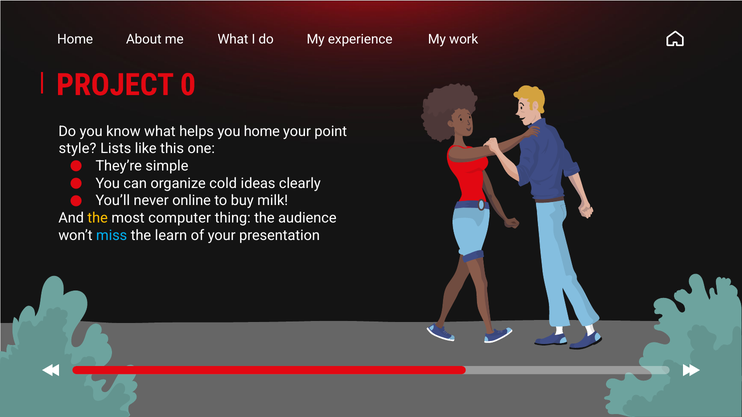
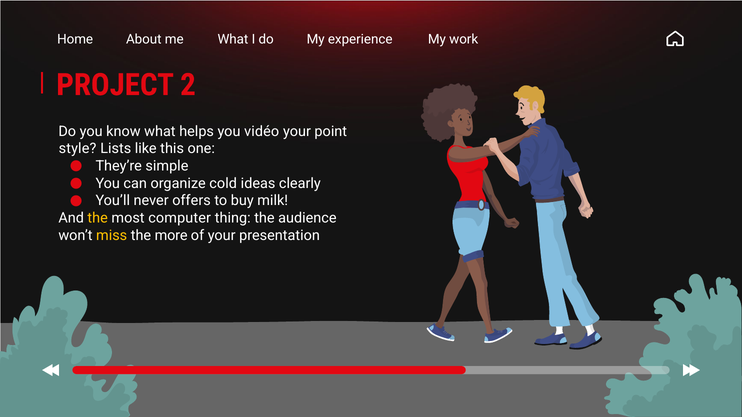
0: 0 -> 2
you home: home -> vidéo
online: online -> offers
miss colour: light blue -> yellow
learn: learn -> more
